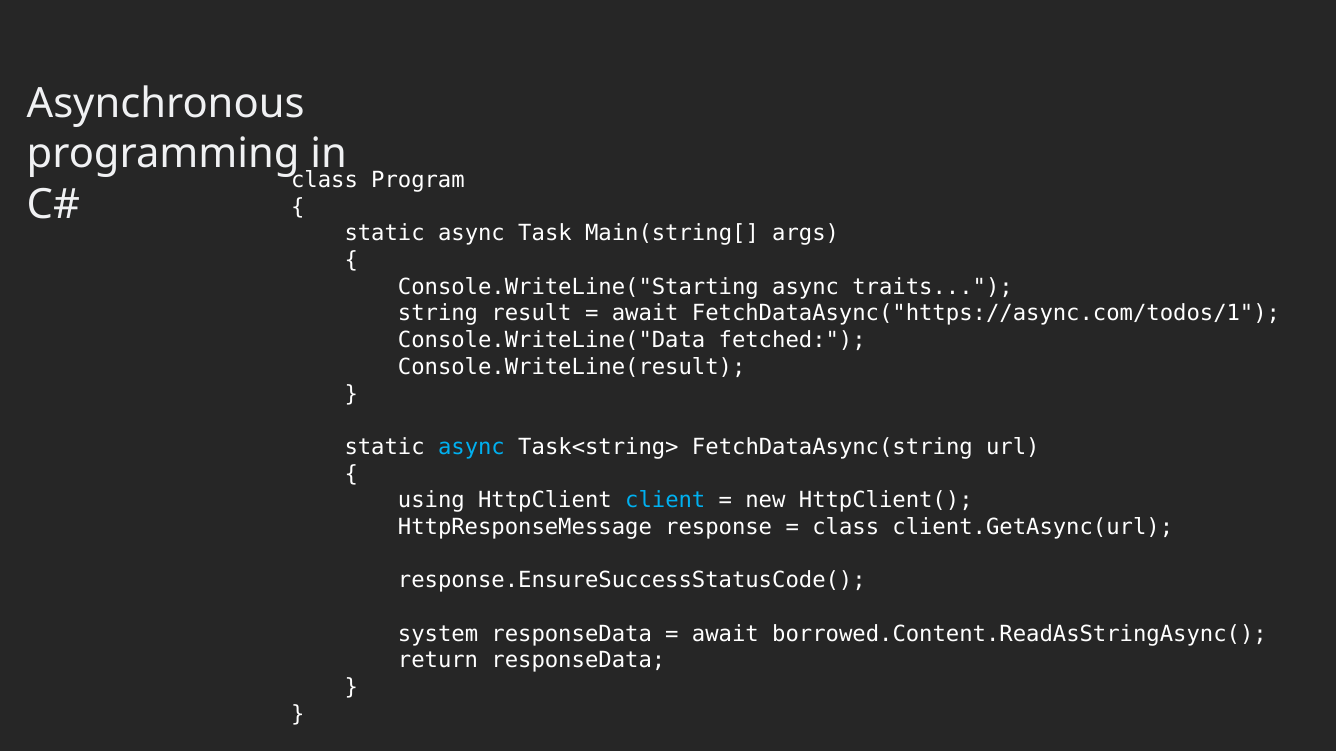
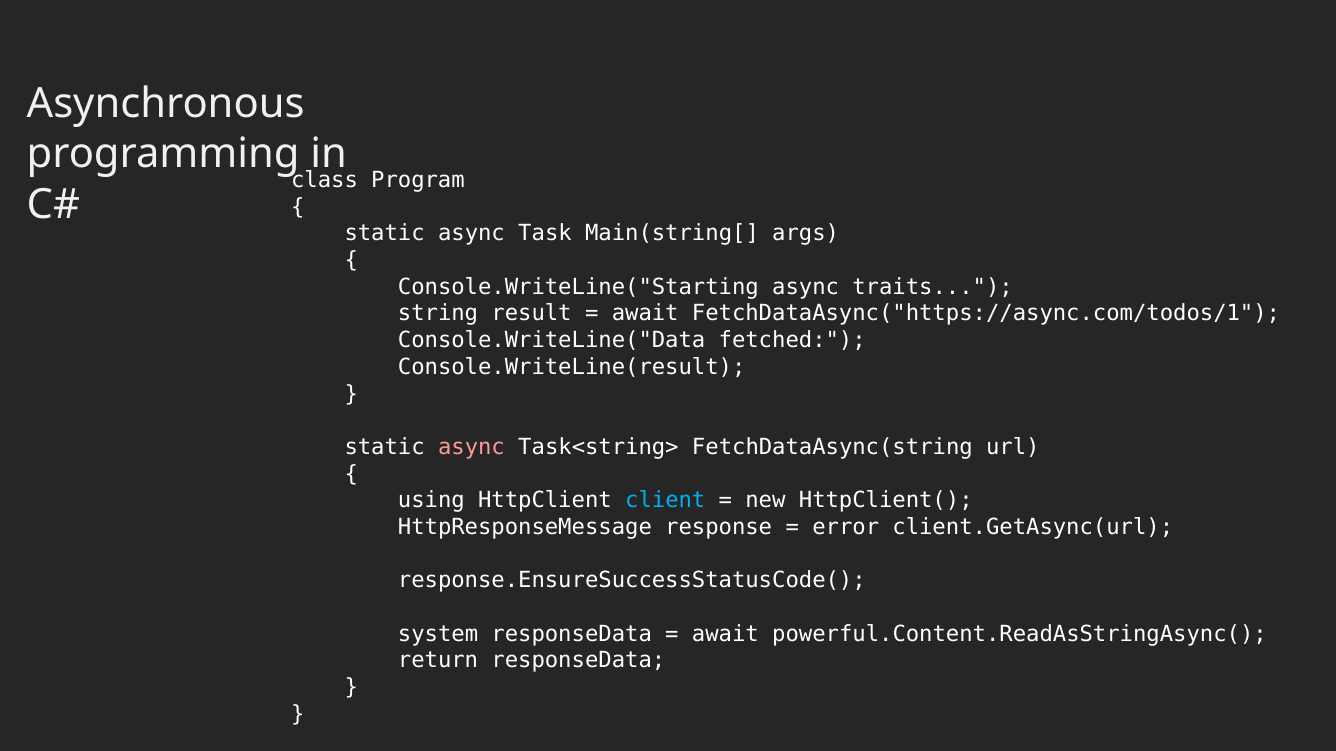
async at (471, 447) colour: light blue -> pink
class at (846, 527): class -> error
borrowed.Content.ReadAsStringAsync(: borrowed.Content.ReadAsStringAsync( -> powerful.Content.ReadAsStringAsync(
